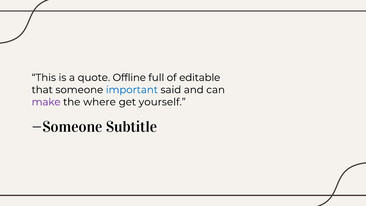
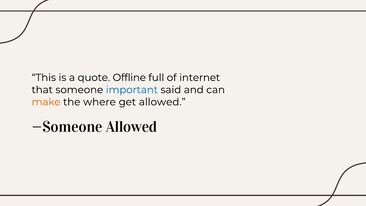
editable: editable -> internet
make colour: purple -> orange
get yourself: yourself -> allowed
—Someone Subtitle: Subtitle -> Allowed
